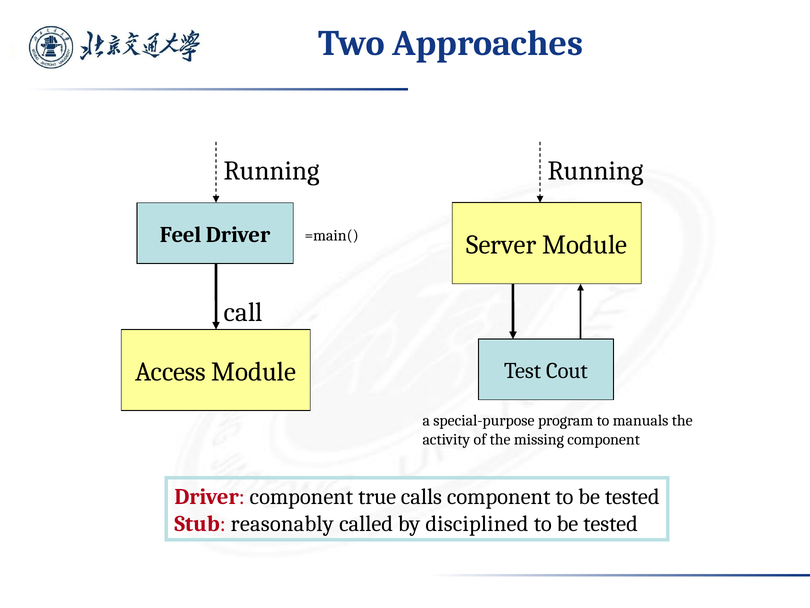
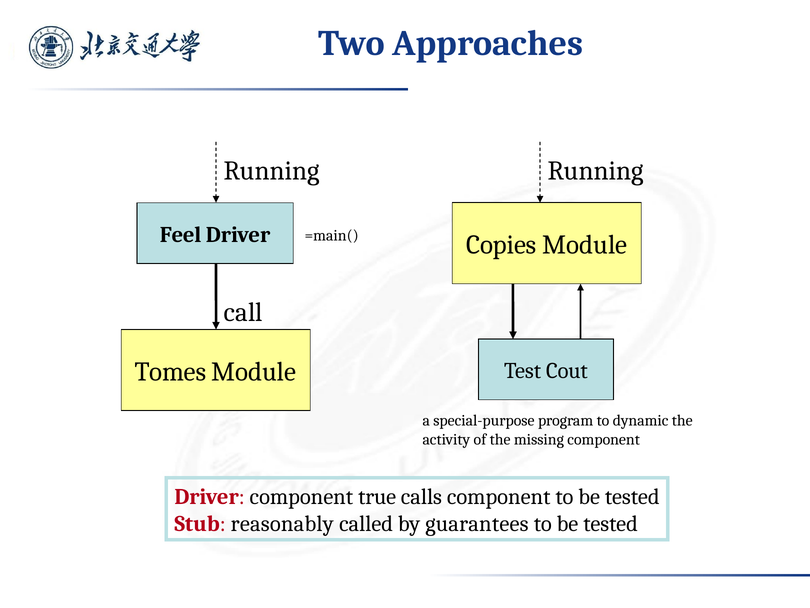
Server: Server -> Copies
Access: Access -> Tomes
manuals: manuals -> dynamic
disciplined: disciplined -> guarantees
